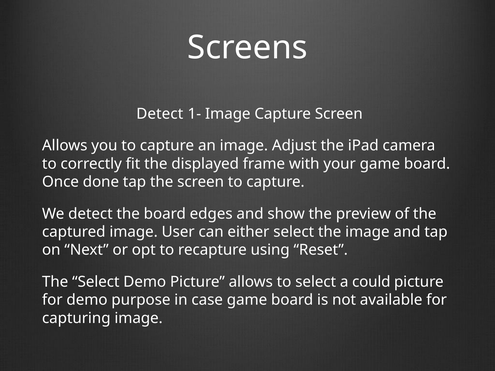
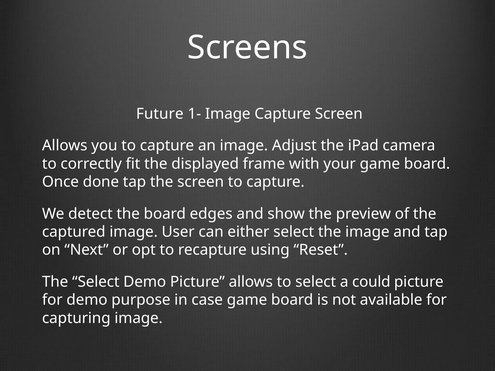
Detect at (160, 114): Detect -> Future
